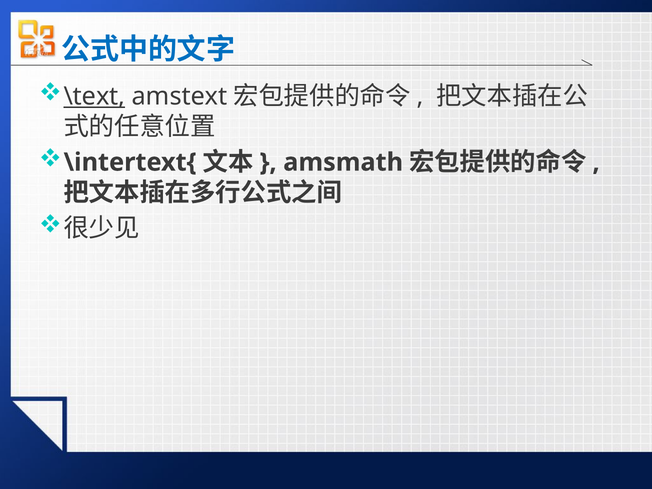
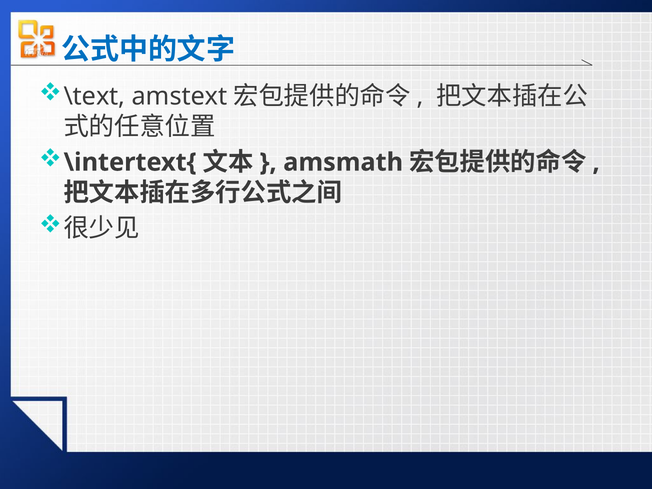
\text underline: present -> none
